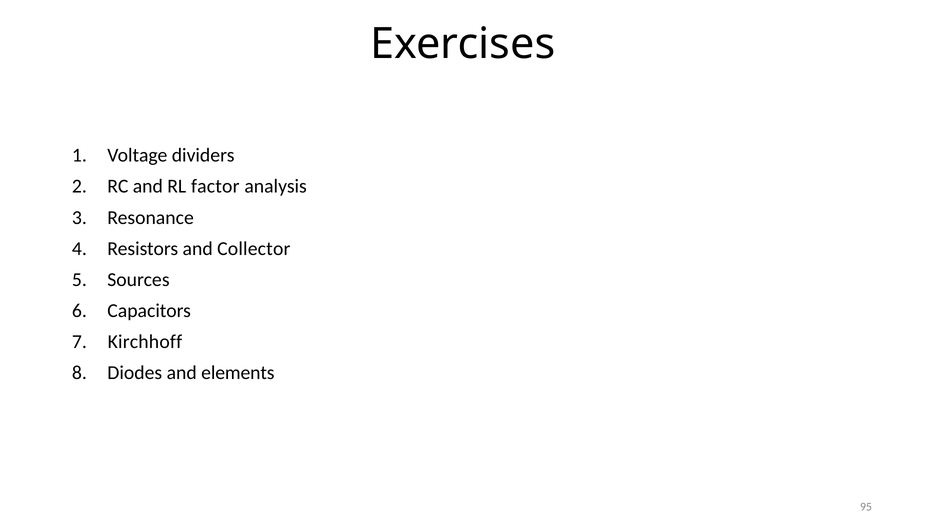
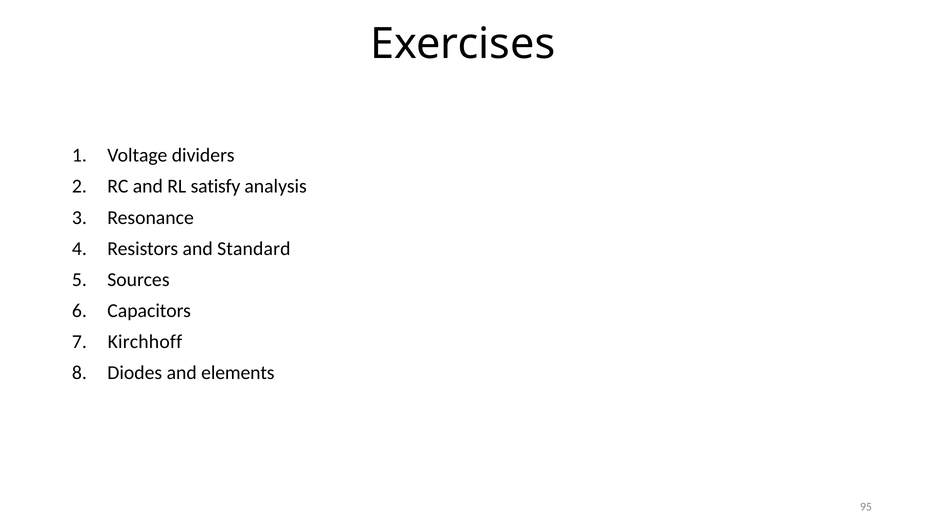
factor: factor -> satisfy
Collector: Collector -> Standard
